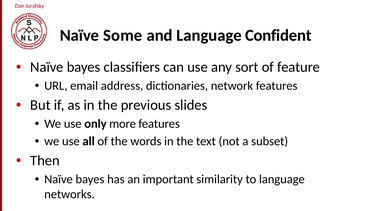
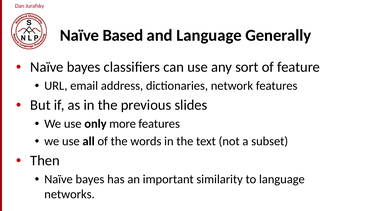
Some: Some -> Based
Confident: Confident -> Generally
